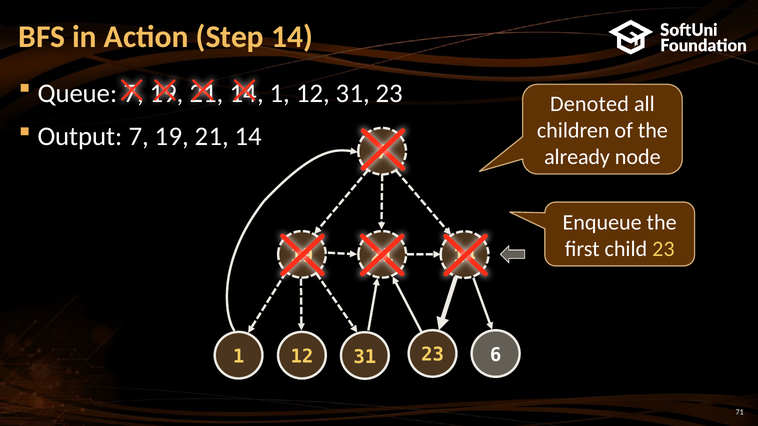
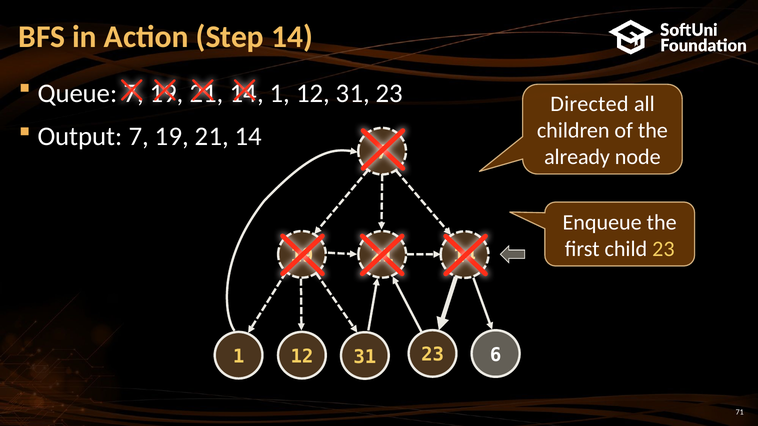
Denoted: Denoted -> Directed
